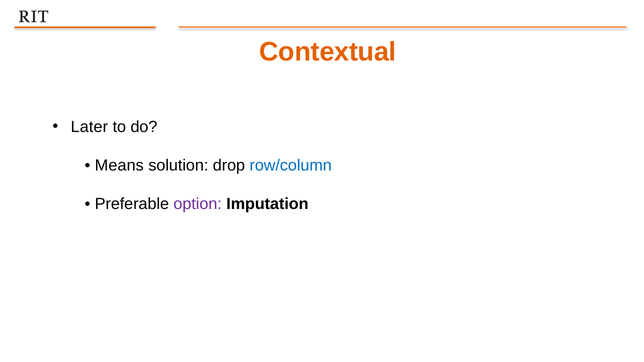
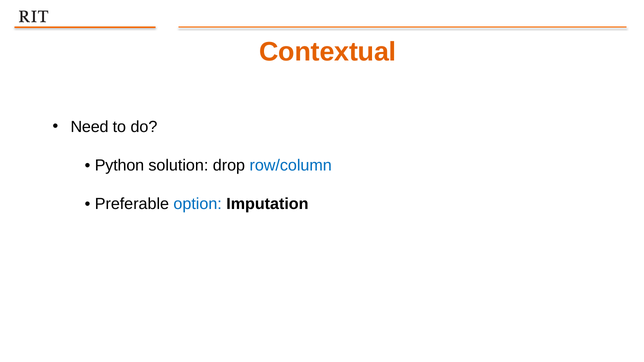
Later: Later -> Need
Means: Means -> Python
option colour: purple -> blue
